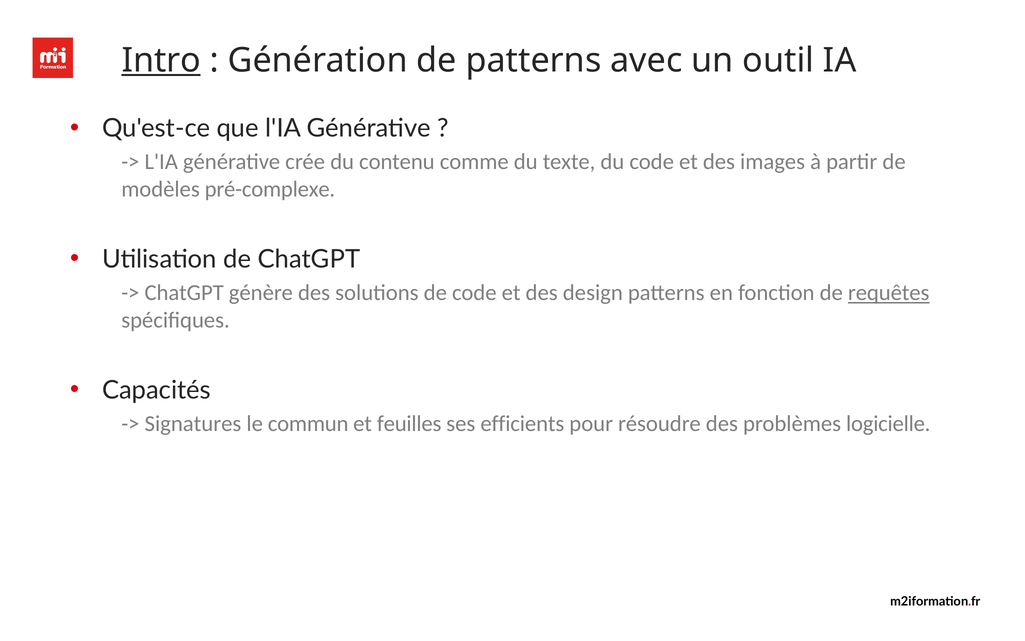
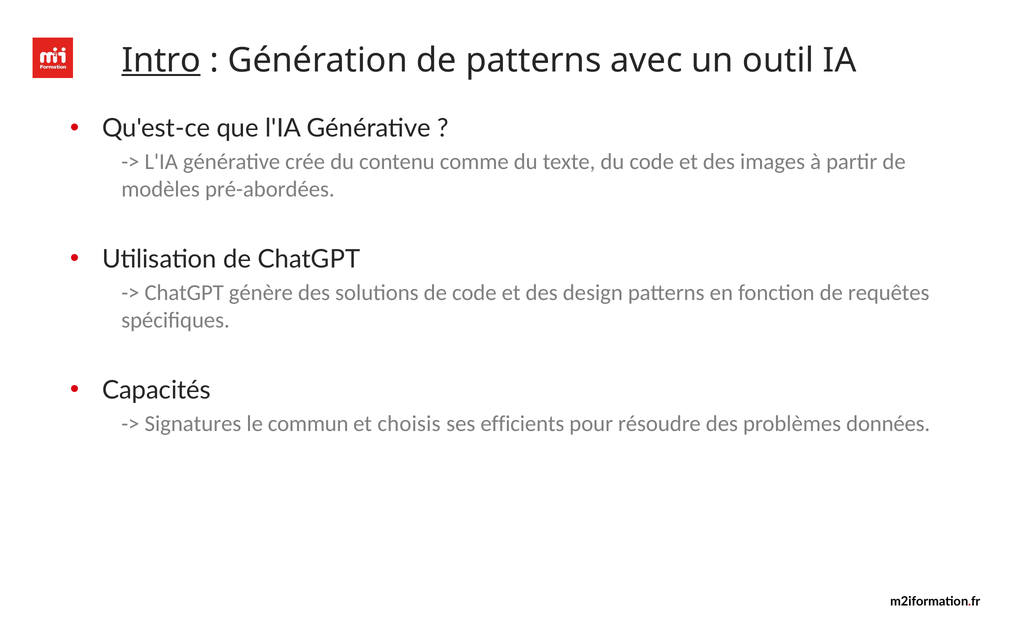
pré-complexe: pré-complexe -> pré-abordées
requêtes underline: present -> none
feuilles: feuilles -> choisis
logicielle: logicielle -> données
